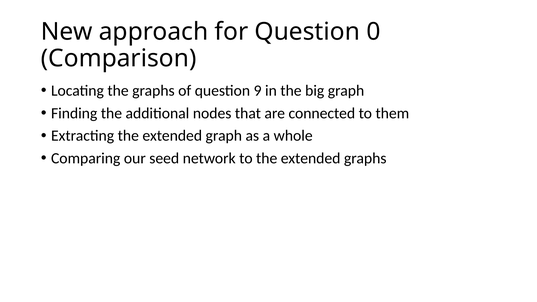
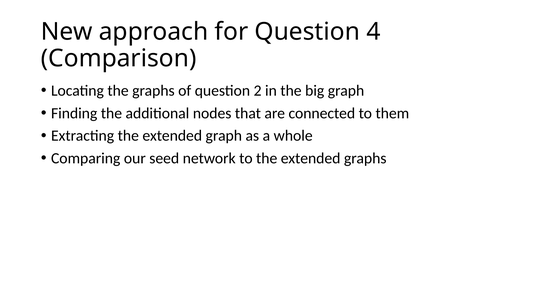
0: 0 -> 4
9: 9 -> 2
